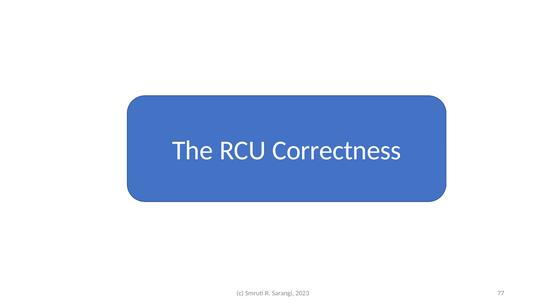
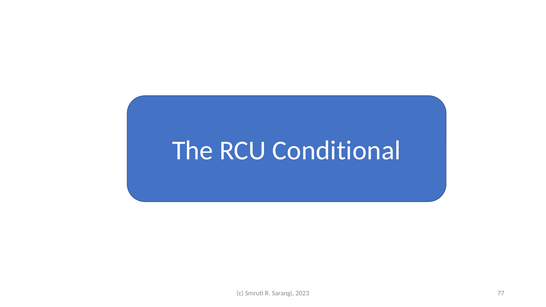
Correctness: Correctness -> Conditional
